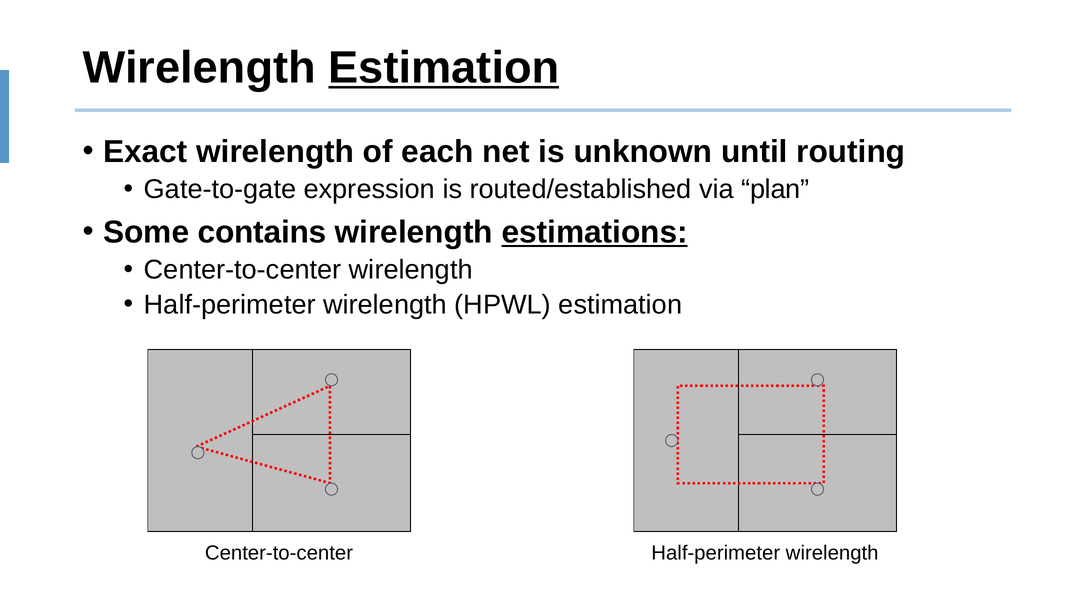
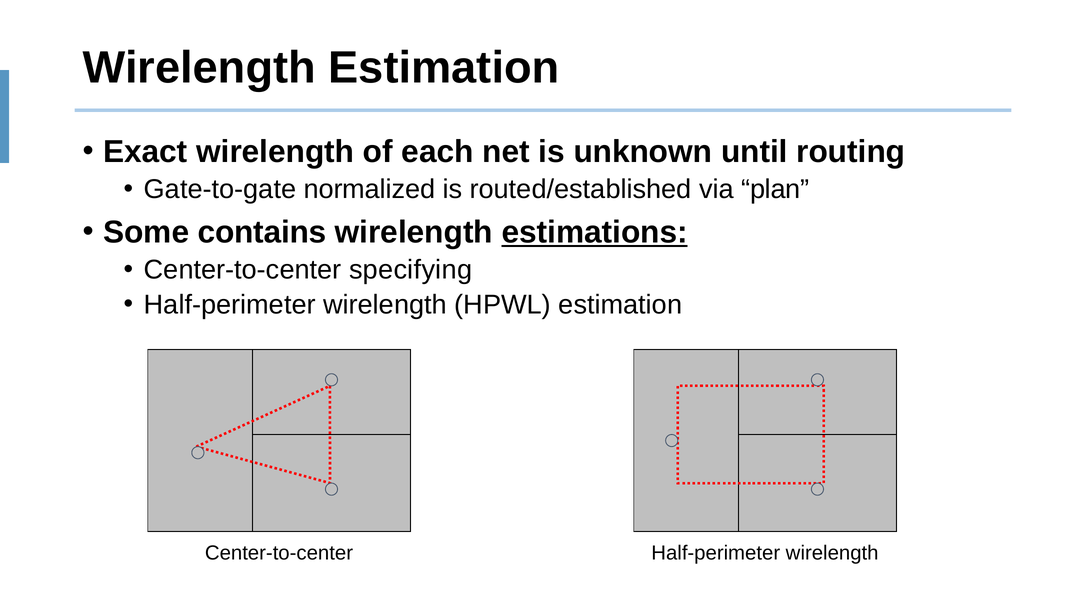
Estimation at (444, 68) underline: present -> none
expression: expression -> normalized
Center-to-center wirelength: wirelength -> specifying
